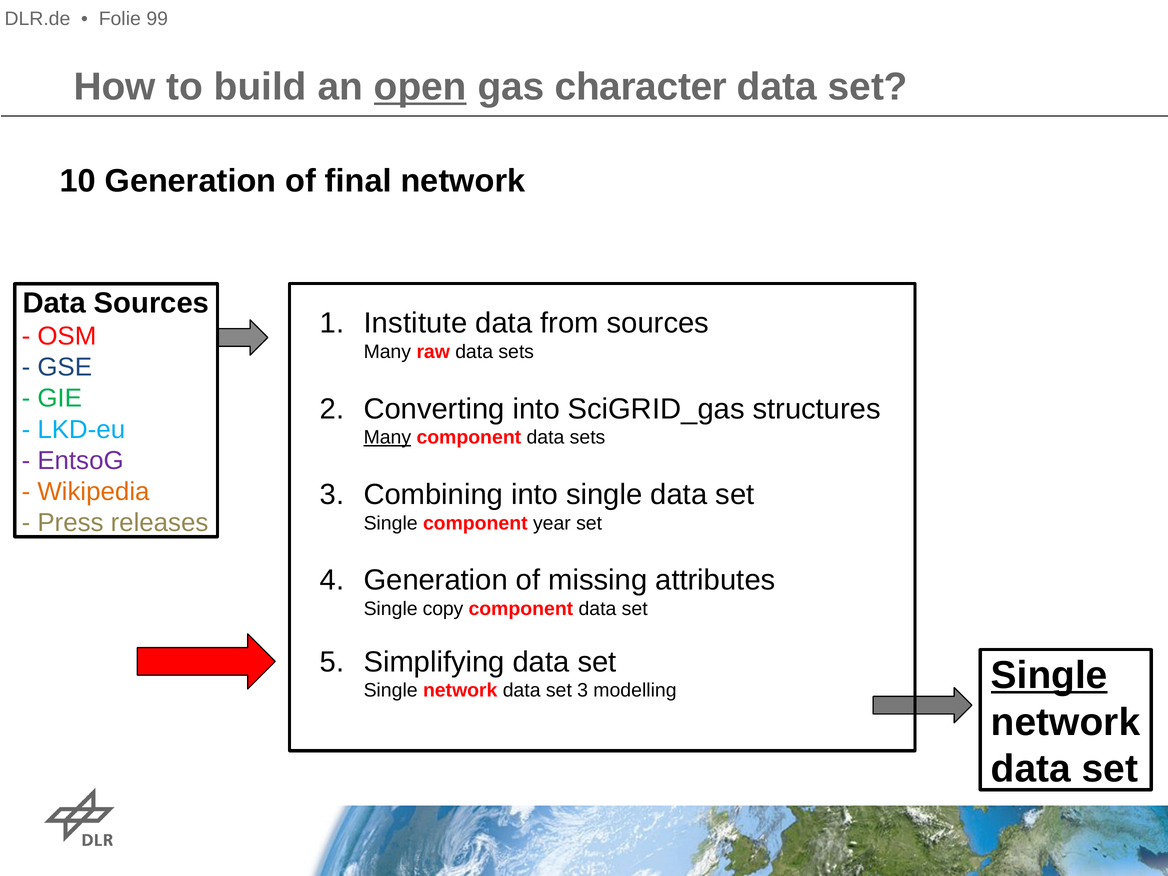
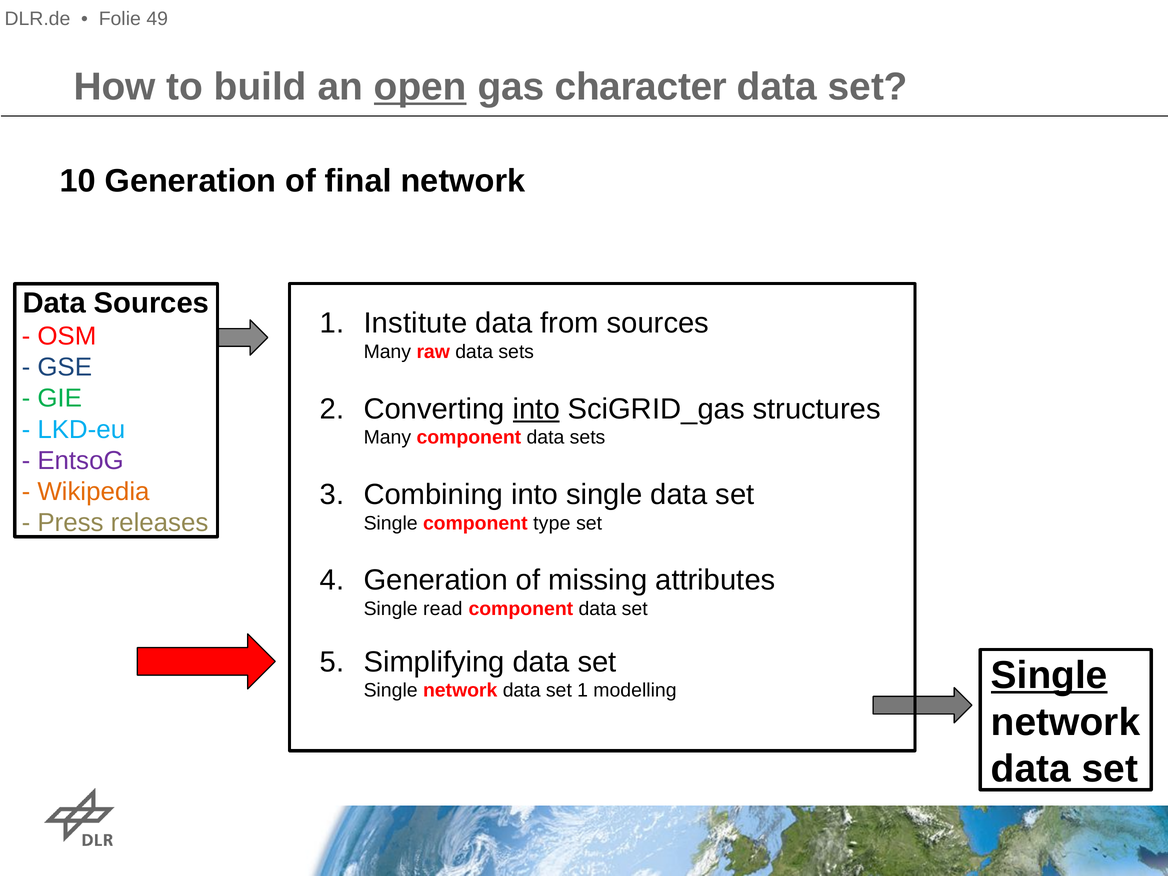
99: 99 -> 49
into at (536, 409) underline: none -> present
Many at (387, 437) underline: present -> none
year: year -> type
copy: copy -> read
set 3: 3 -> 1
